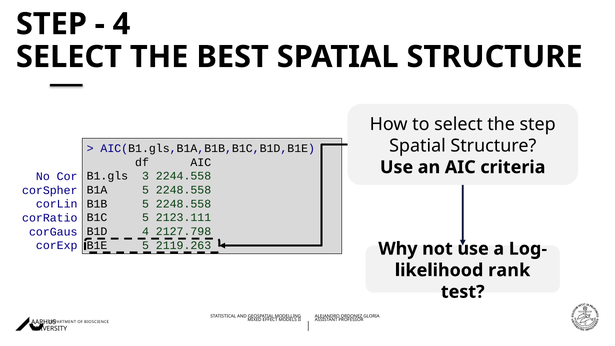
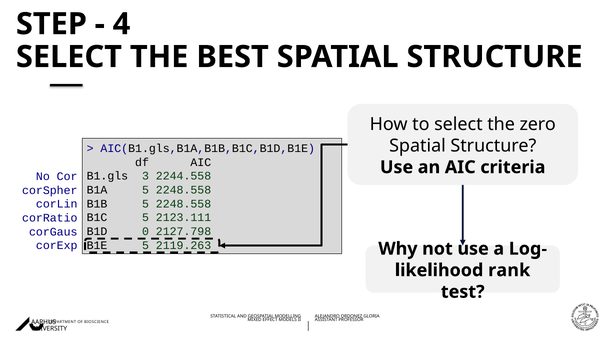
the step: step -> zero
4 at (145, 232): 4 -> 0
